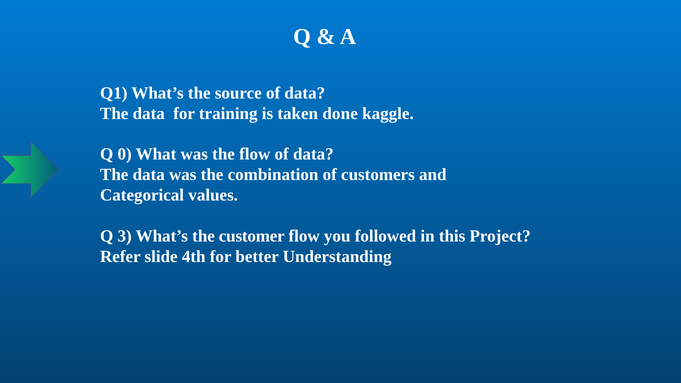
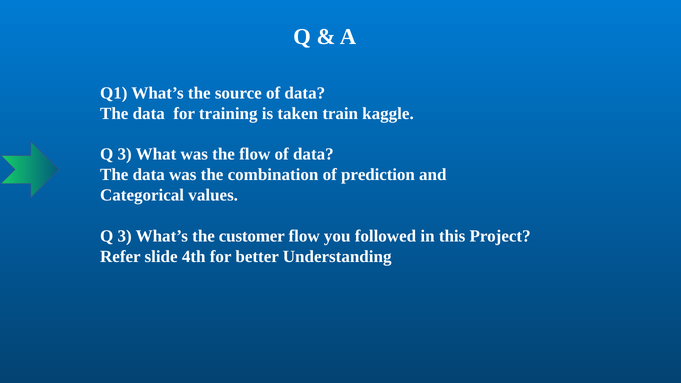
done: done -> train
0 at (125, 154): 0 -> 3
customers: customers -> prediction
